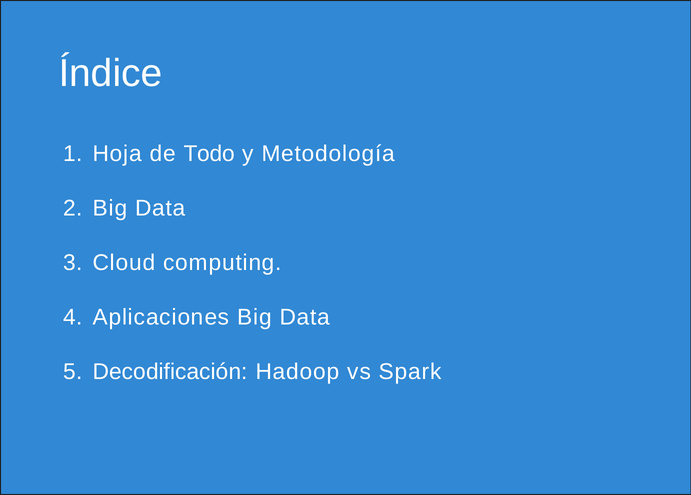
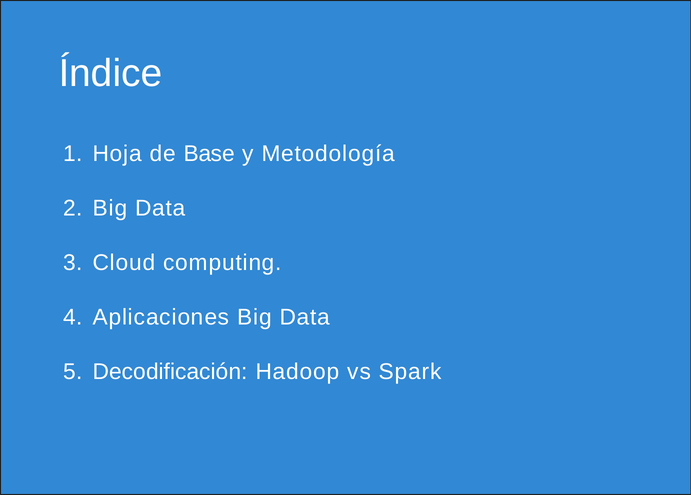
Todo: Todo -> Base
